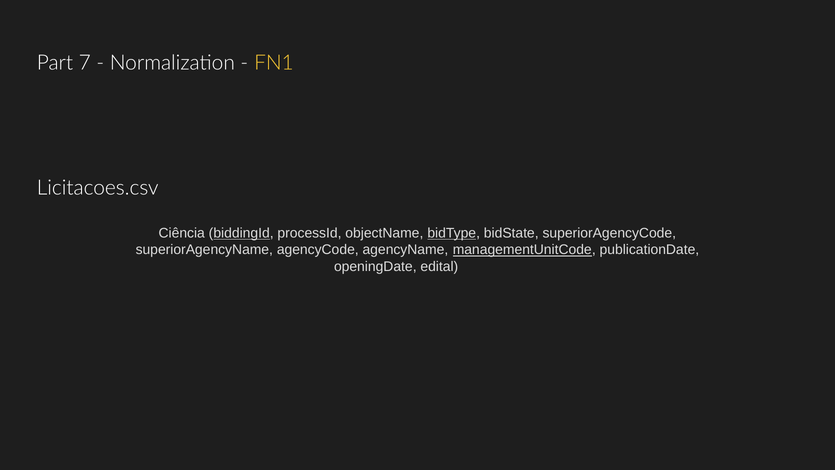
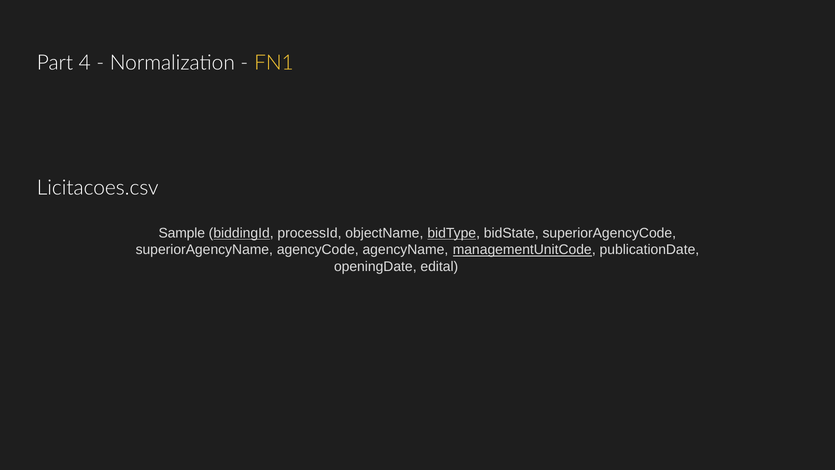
7: 7 -> 4
Ciência: Ciência -> Sample
